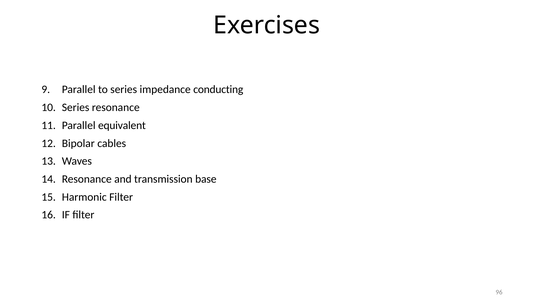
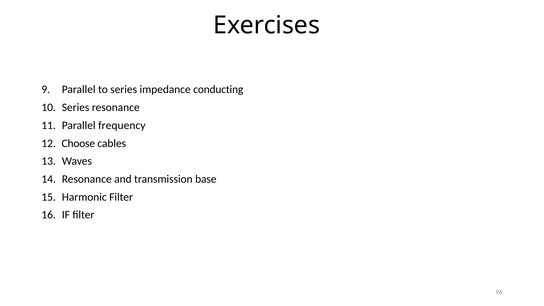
equivalent: equivalent -> frequency
Bipolar: Bipolar -> Choose
